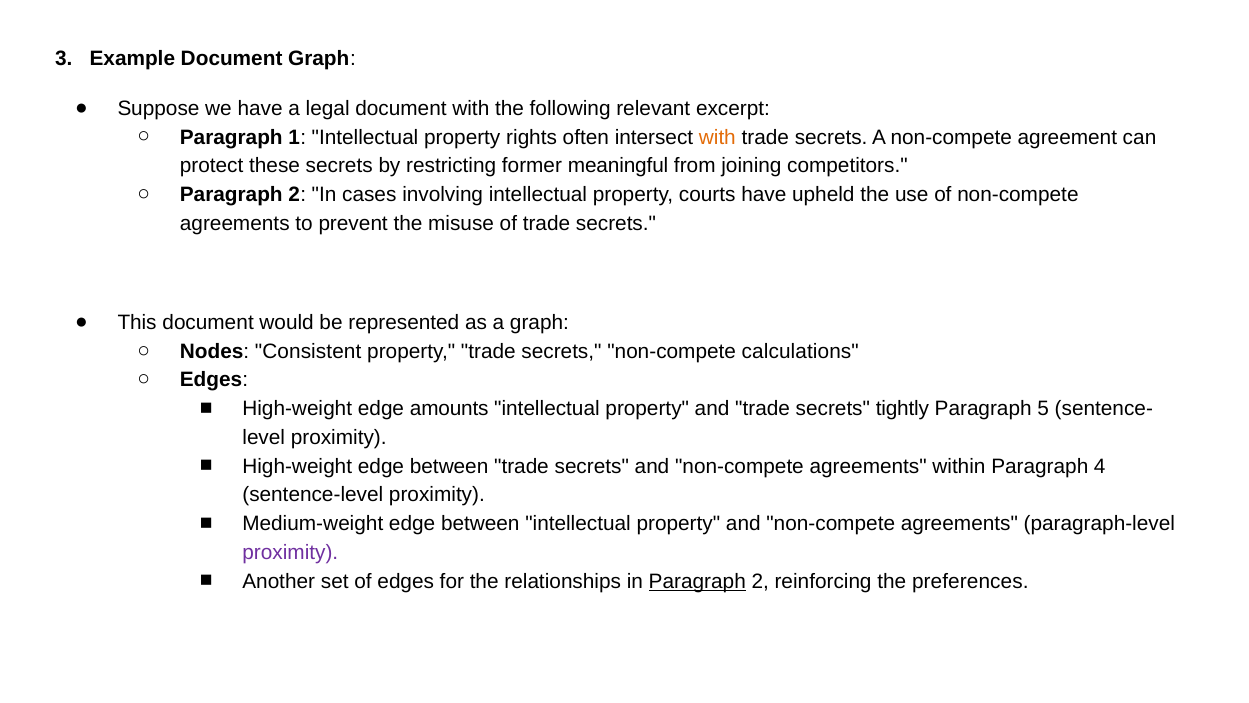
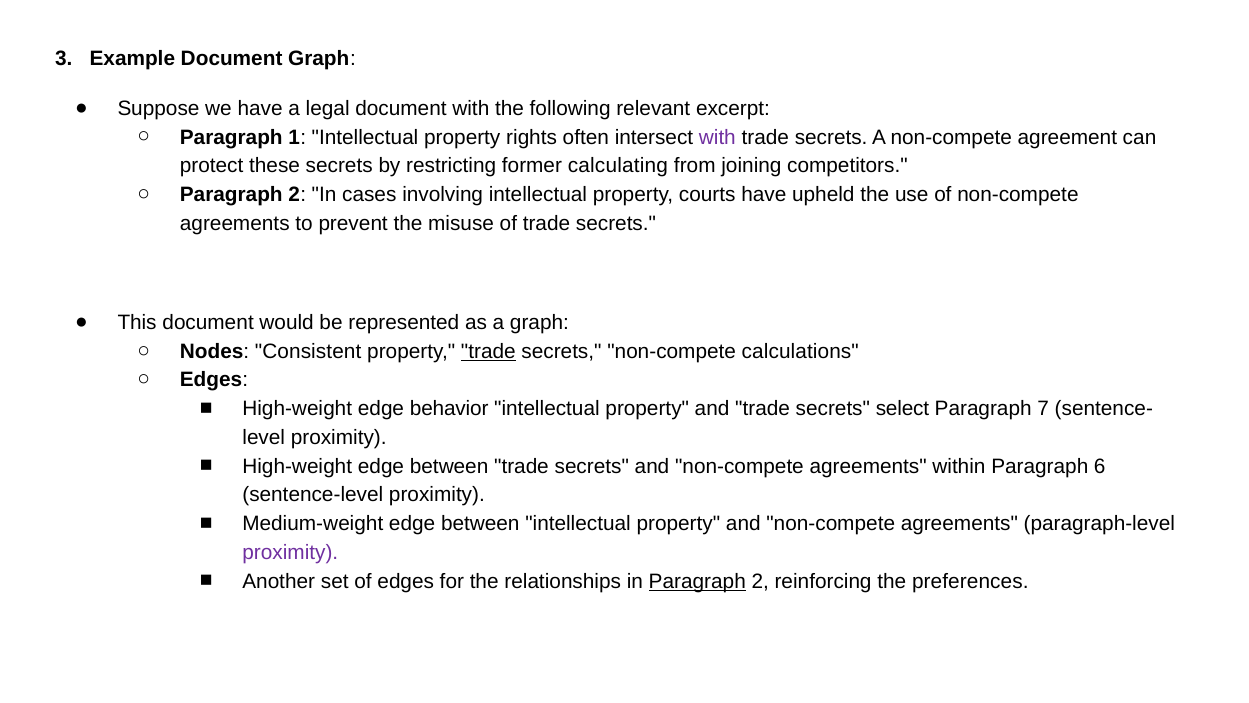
with at (717, 137) colour: orange -> purple
meaningful: meaningful -> calculating
trade at (488, 351) underline: none -> present
amounts: amounts -> behavior
tightly: tightly -> select
5: 5 -> 7
4: 4 -> 6
